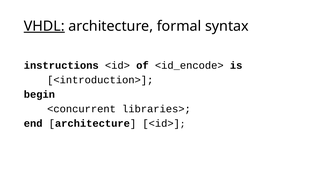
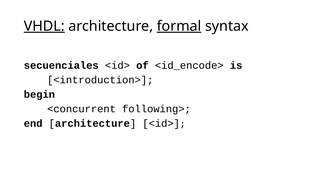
formal underline: none -> present
instructions: instructions -> secuenciales
libraries>: libraries> -> following>
